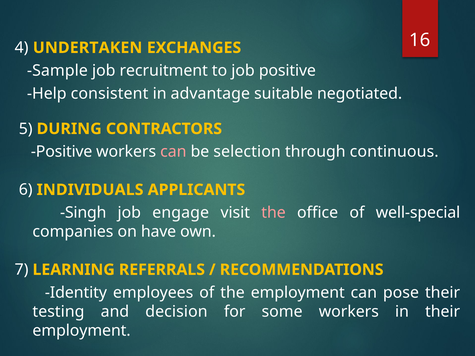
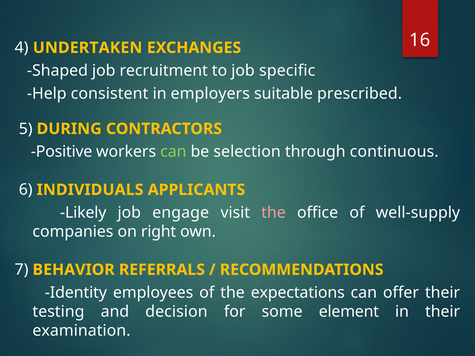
Sample: Sample -> Shaped
job positive: positive -> specific
advantage: advantage -> employers
negotiated: negotiated -> prescribed
can at (173, 152) colour: pink -> light green
Singh: Singh -> Likely
well-special: well-special -> well-supply
have: have -> right
LEARNING: LEARNING -> BEHAVIOR
the employment: employment -> expectations
pose: pose -> offer
some workers: workers -> element
employment at (82, 331): employment -> examination
